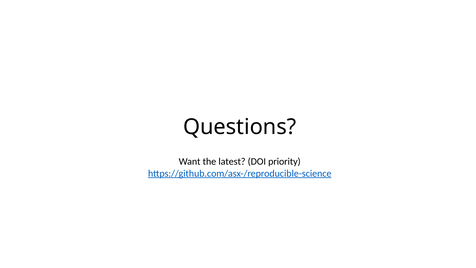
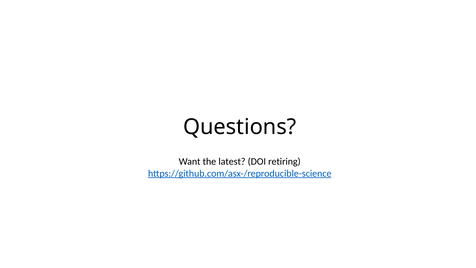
priority: priority -> retiring
